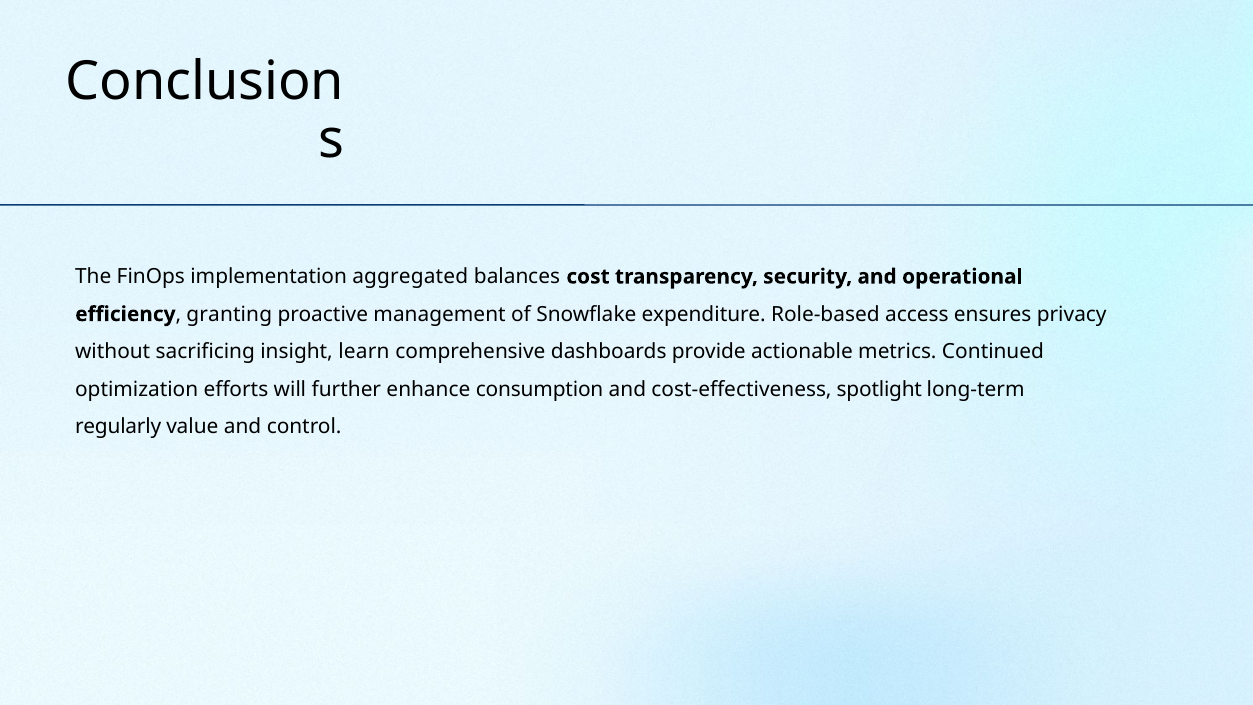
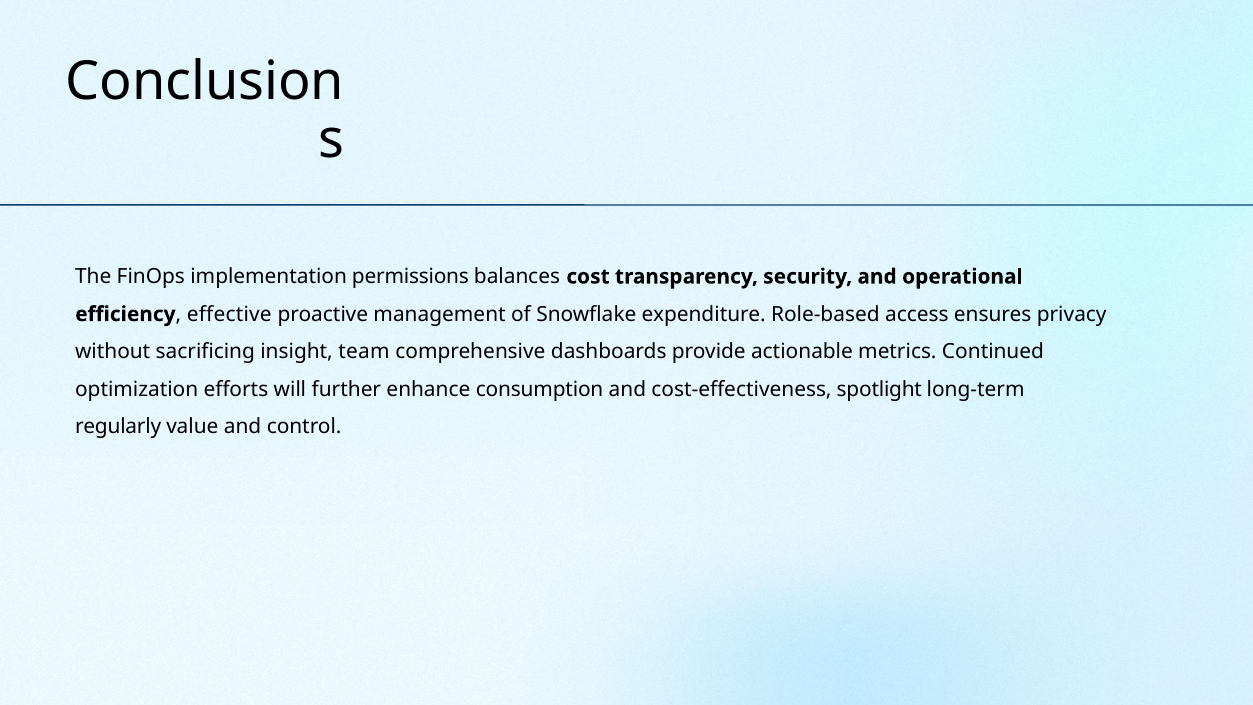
aggregated: aggregated -> permissions
granting: granting -> effective
learn: learn -> team
